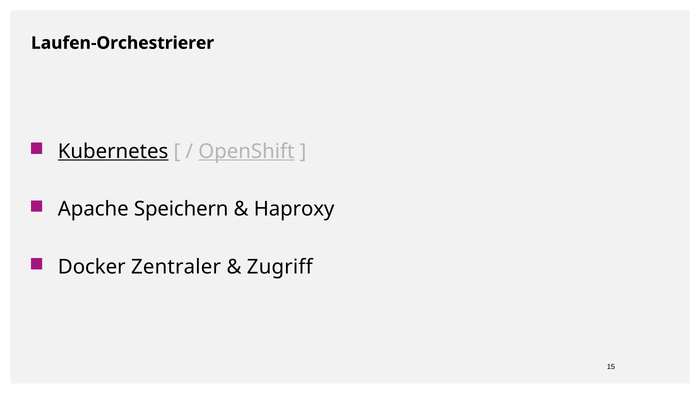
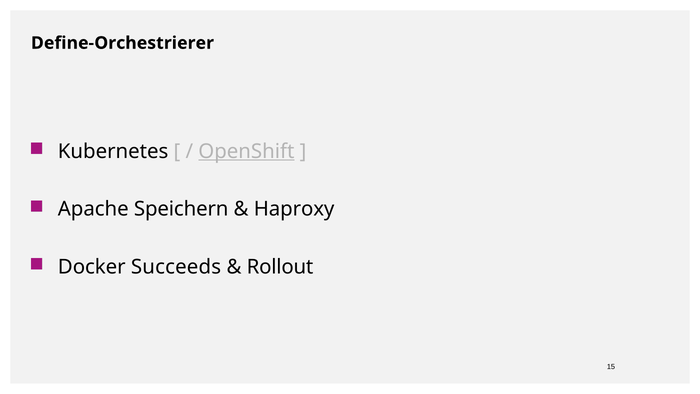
Laufen-Orchestrierer: Laufen-Orchestrierer -> Define-Orchestrierer
Kubernetes underline: present -> none
Zentraler: Zentraler -> Succeeds
Zugriff: Zugriff -> Rollout
